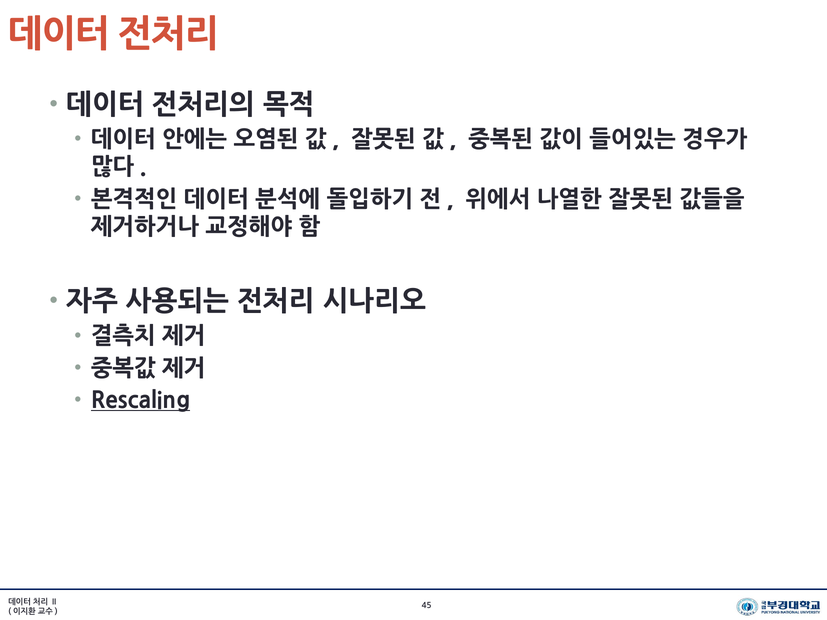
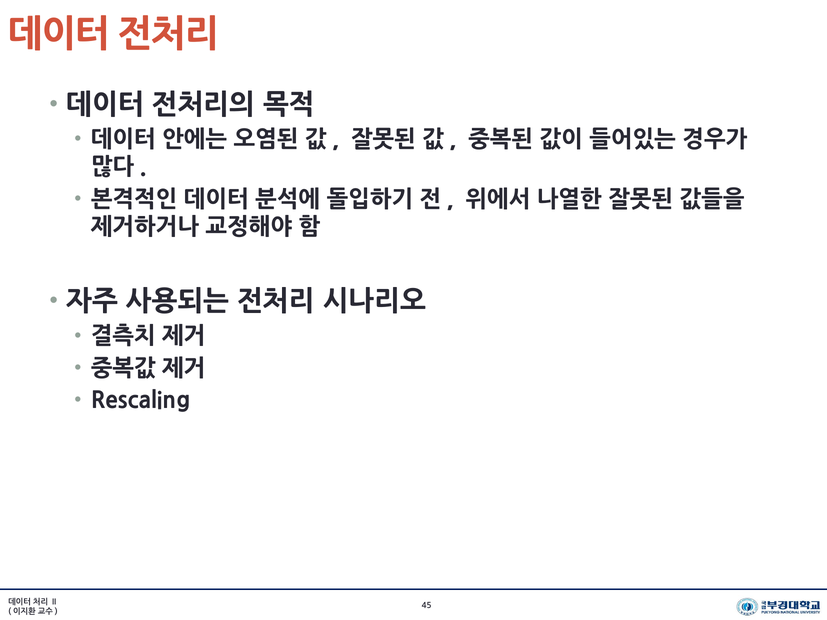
Rescaling underline: present -> none
